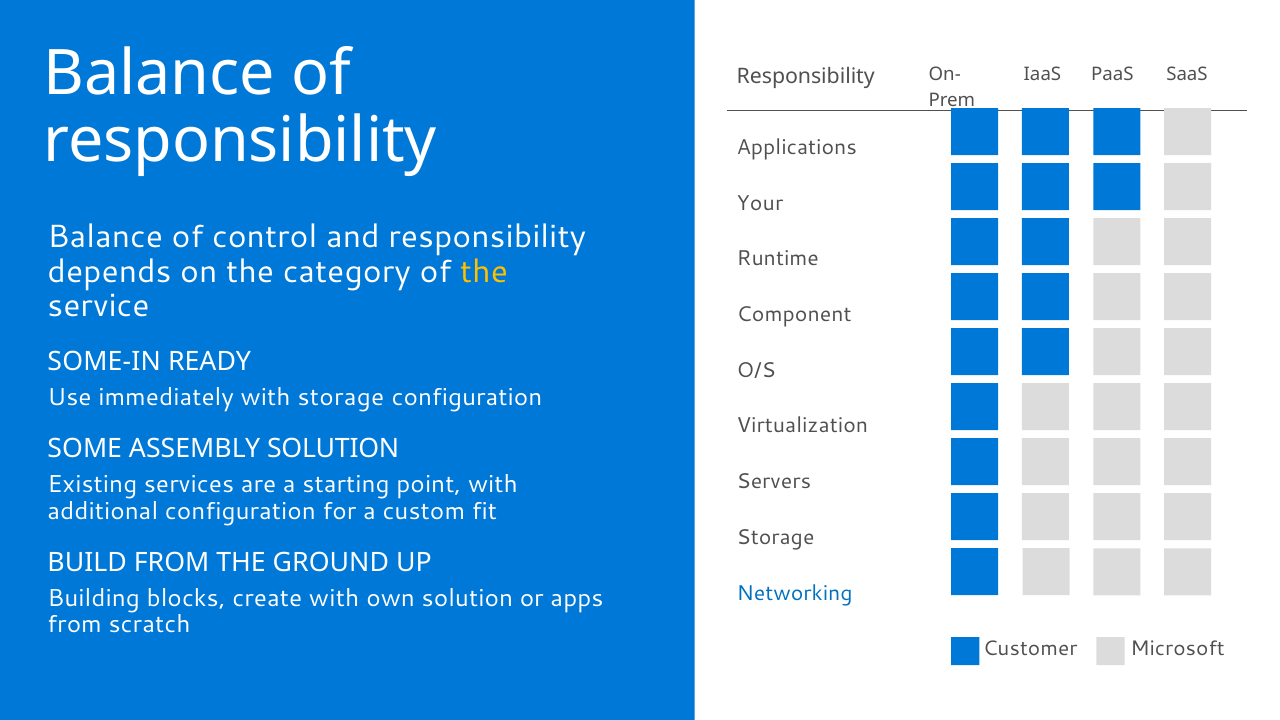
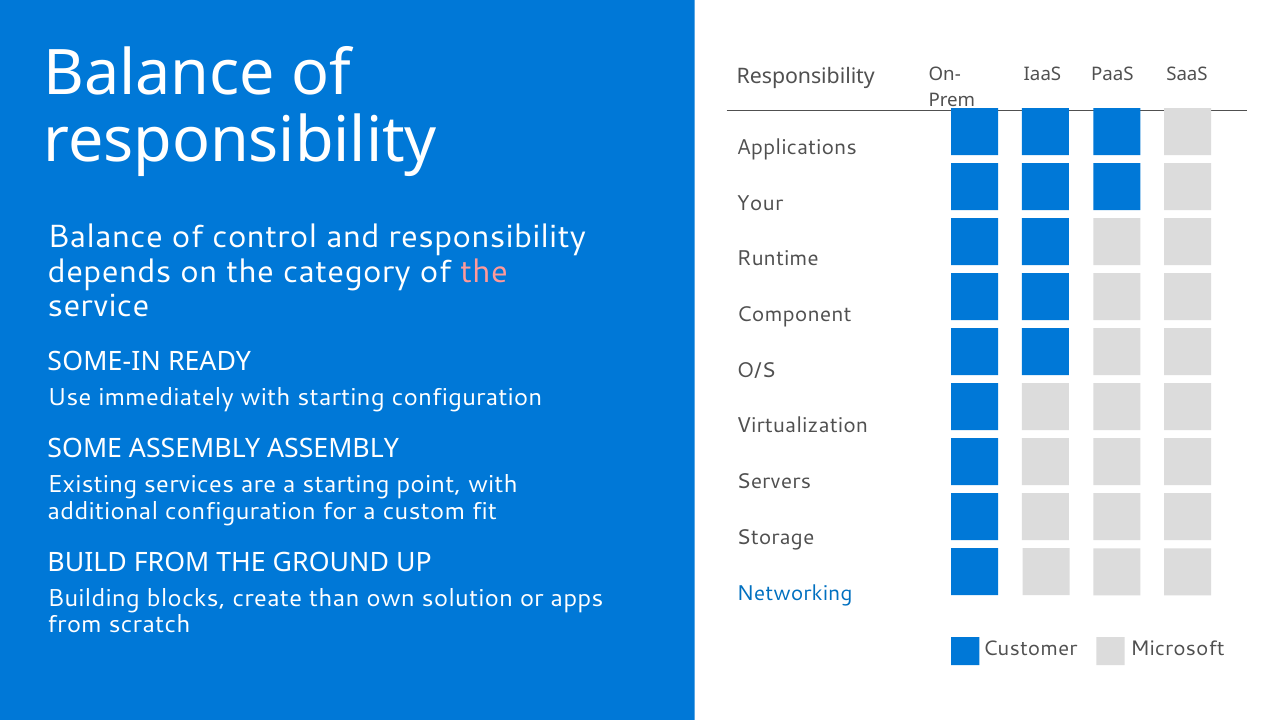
the at (484, 272) colour: yellow -> pink
with storage: storage -> starting
ASSEMBLY SOLUTION: SOLUTION -> ASSEMBLY
create with: with -> than
